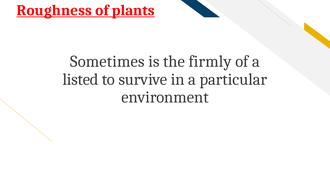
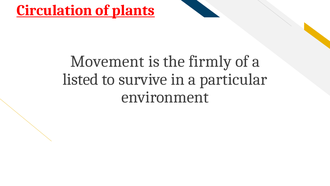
Roughness: Roughness -> Circulation
Sometimes: Sometimes -> Movement
